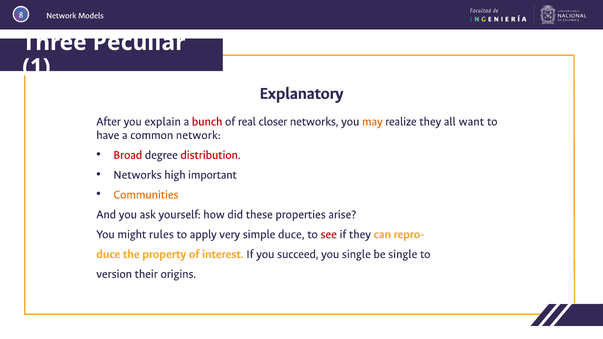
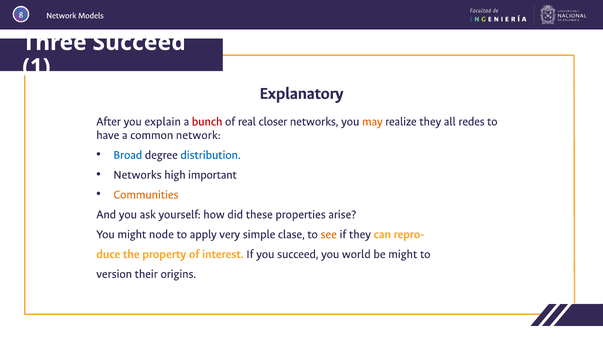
Three Peculiar: Peculiar -> Succeed
want: want -> redes
Broad colour: red -> blue
distribution colour: red -> blue
rules: rules -> node
simple duce: duce -> clase
see colour: red -> orange
you single: single -> world
be single: single -> might
